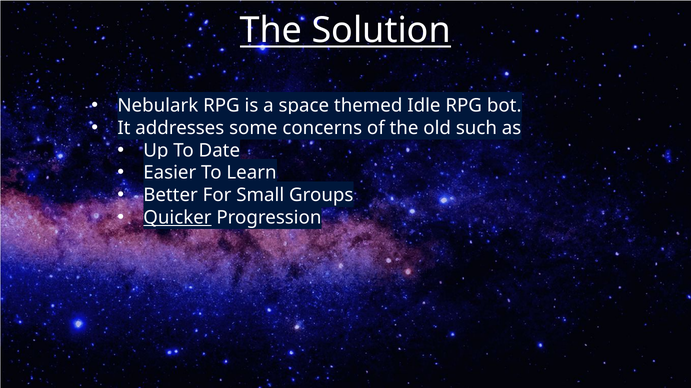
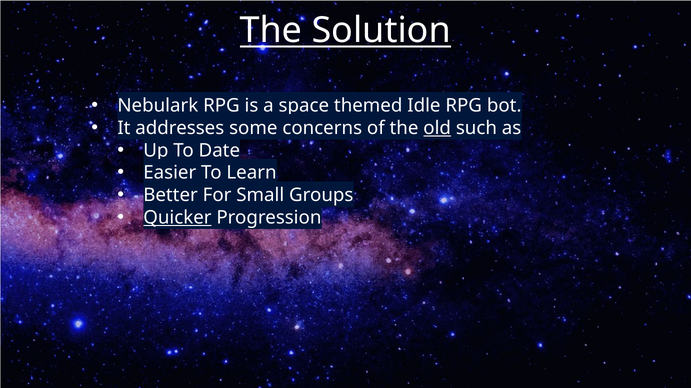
old underline: none -> present
